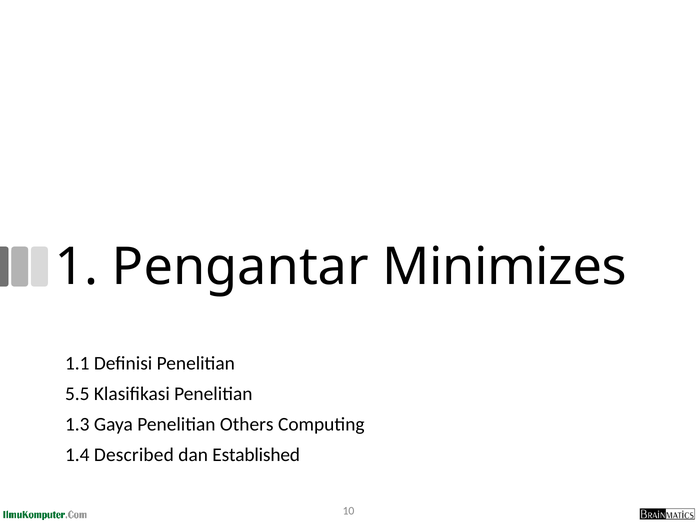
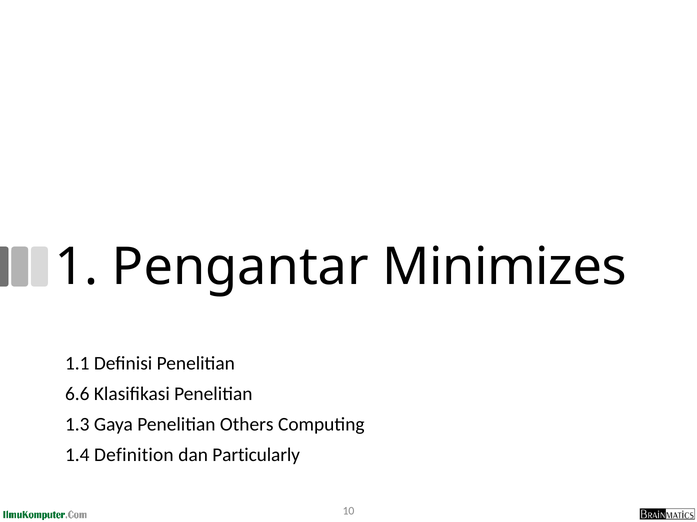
5.5: 5.5 -> 6.6
Described: Described -> Definition
Established: Established -> Particularly
